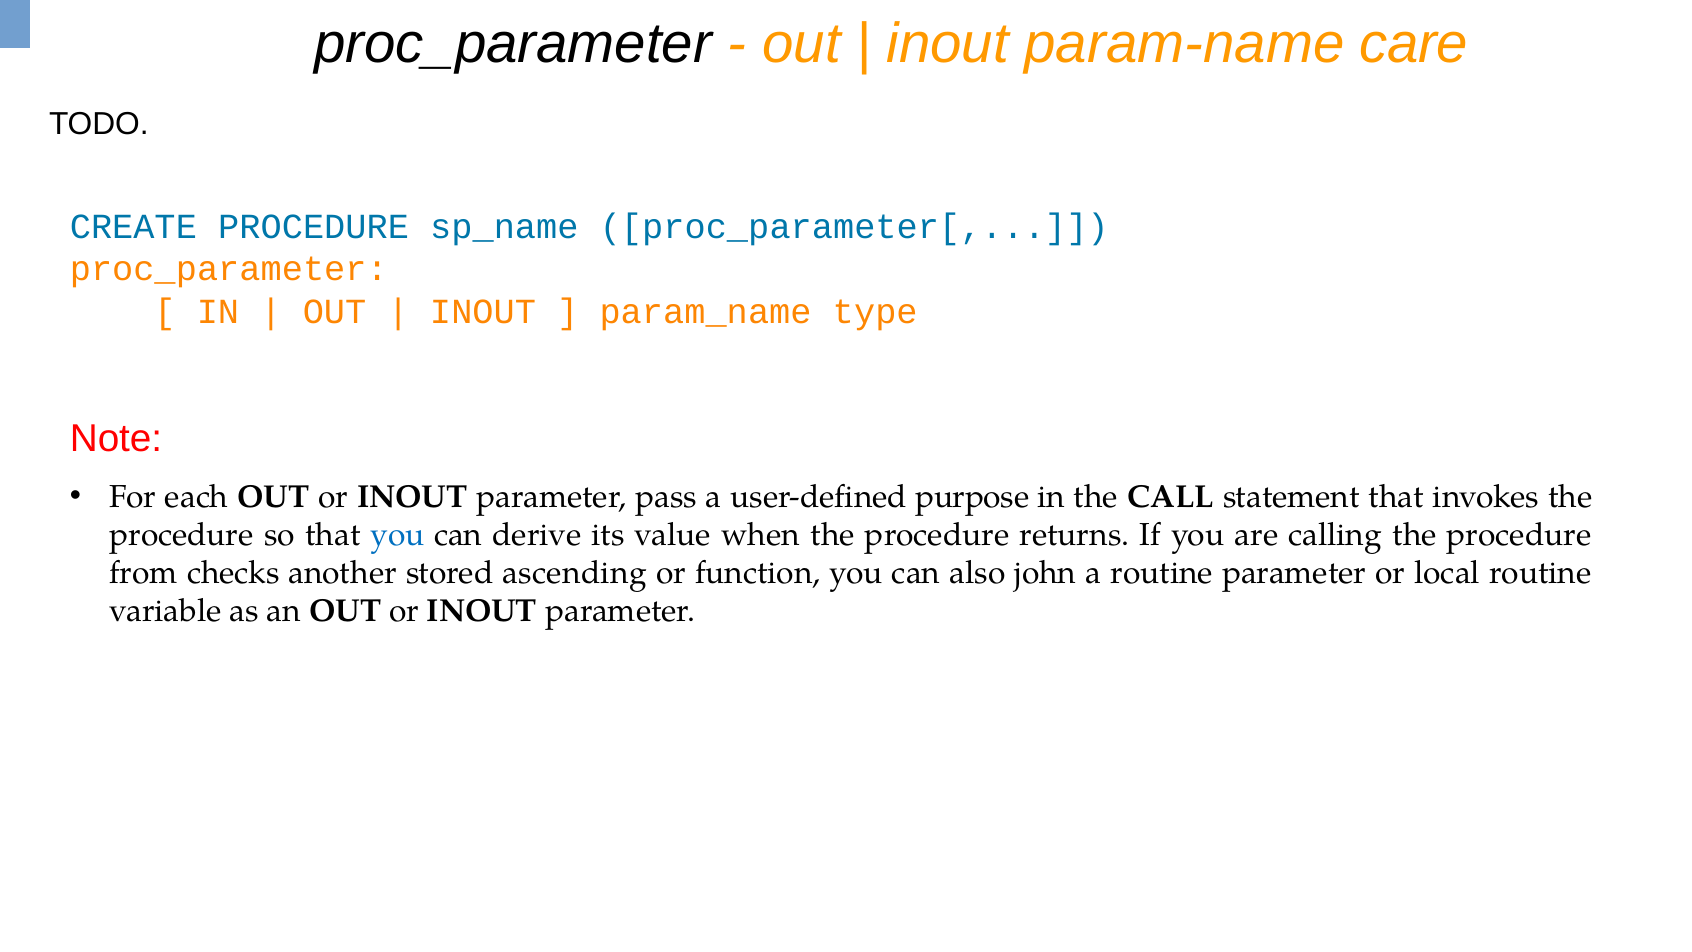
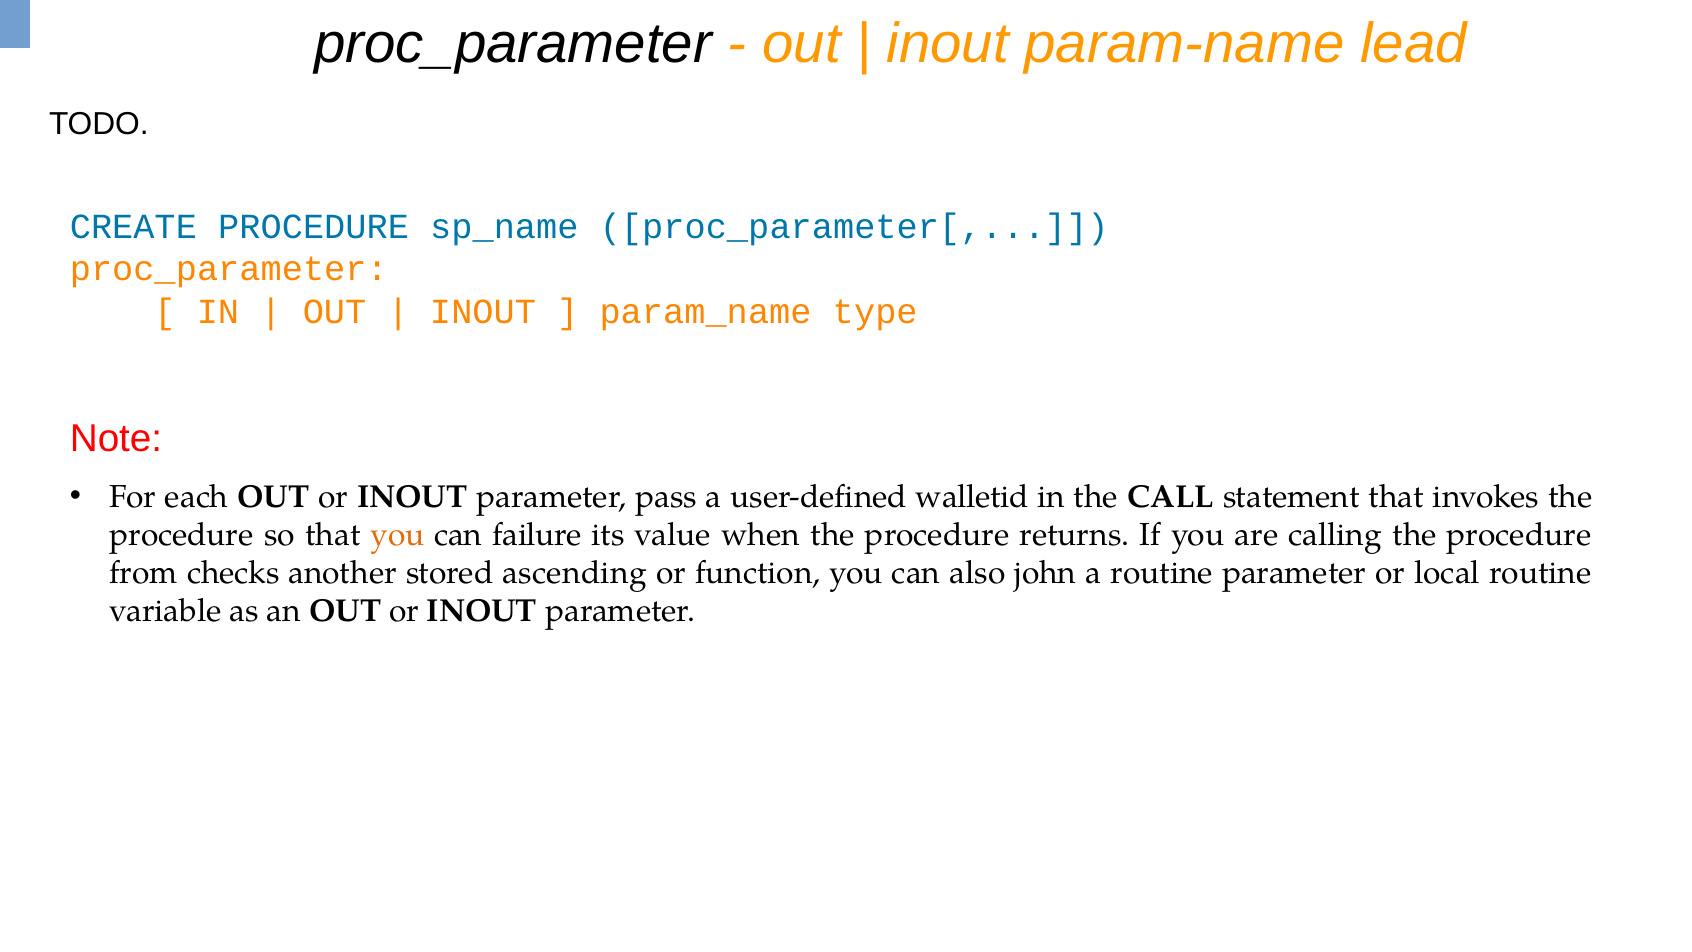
care: care -> lead
purpose: purpose -> walletid
you at (398, 535) colour: blue -> orange
derive: derive -> failure
